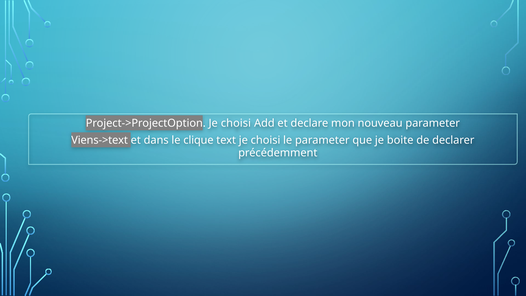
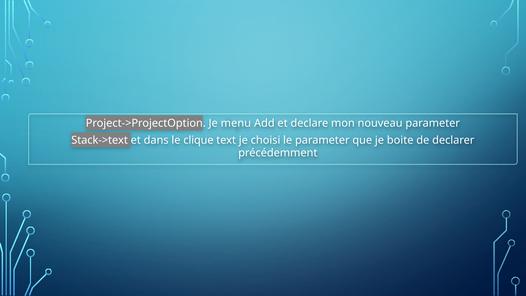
Project->ProjectOption Je choisi: choisi -> menu
Viens->text: Viens->text -> Stack->text
